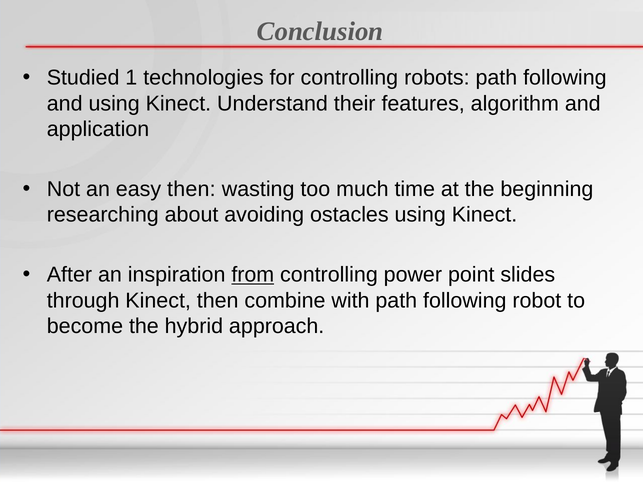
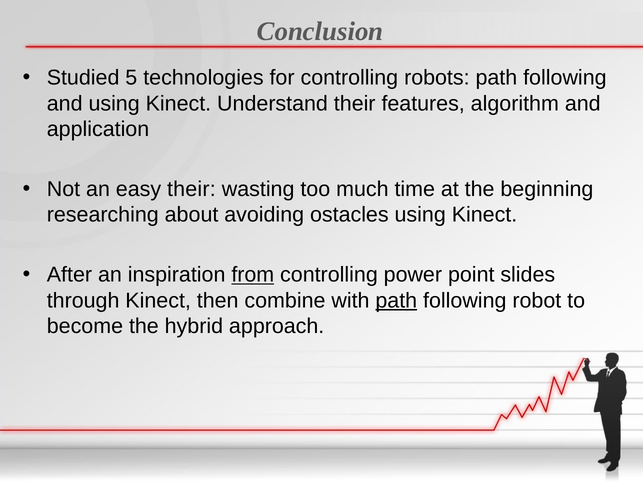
1: 1 -> 5
easy then: then -> their
path at (396, 301) underline: none -> present
